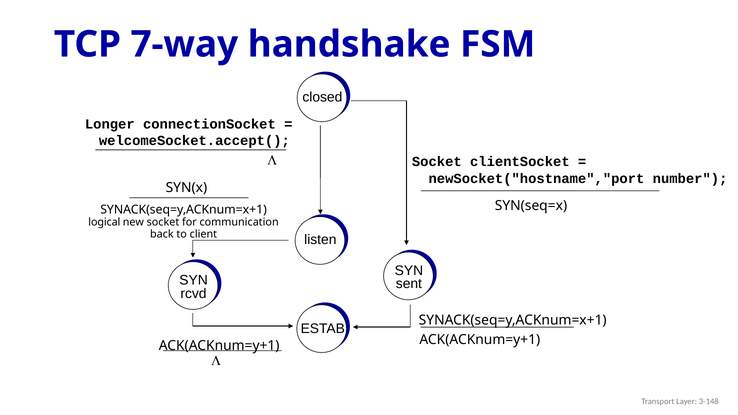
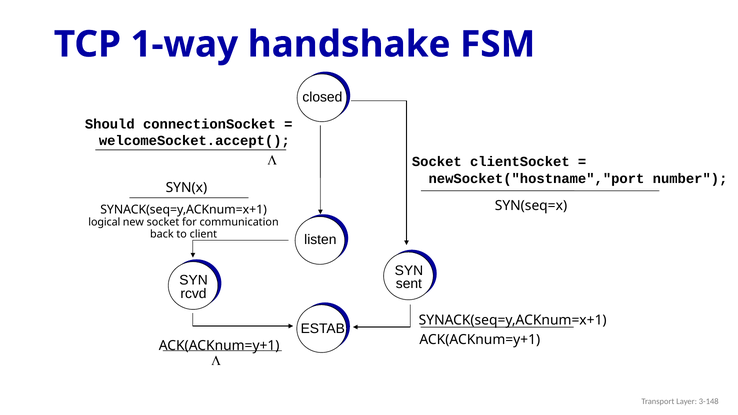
7-way: 7-way -> 1-way
Longer: Longer -> Should
